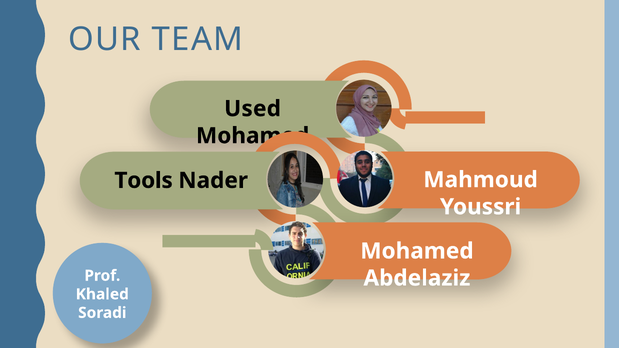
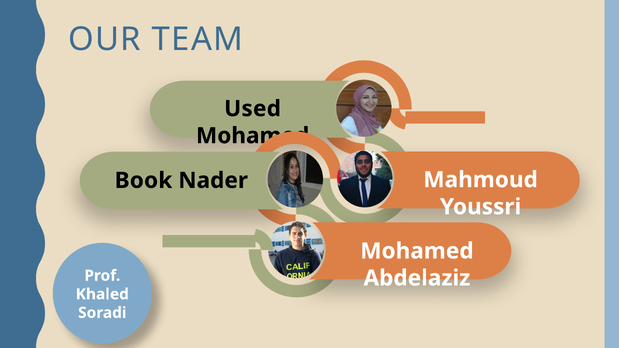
Tools: Tools -> Book
